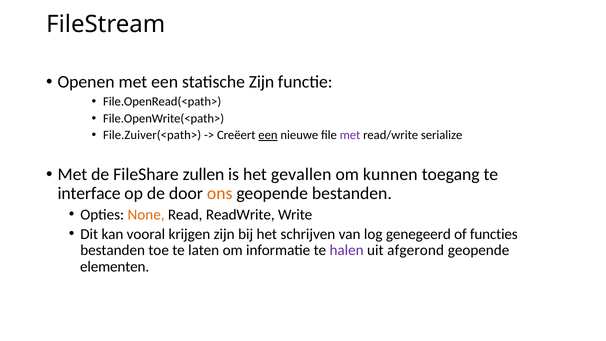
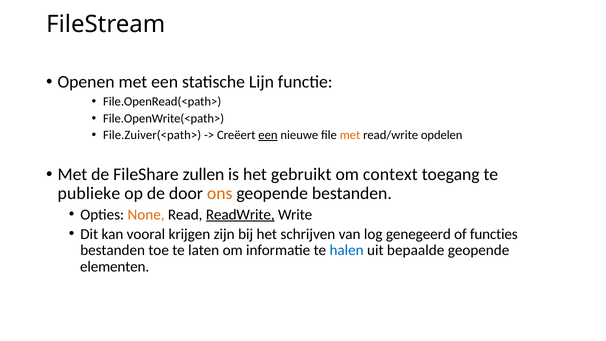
statische Zijn: Zijn -> Lijn
met at (350, 135) colour: purple -> orange
serialize: serialize -> opdelen
gevallen: gevallen -> gebruikt
kunnen: kunnen -> context
interface: interface -> publieke
ReadWrite underline: none -> present
halen colour: purple -> blue
afgerond: afgerond -> bepaalde
